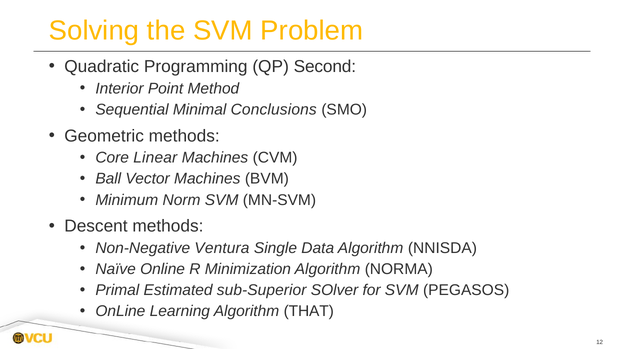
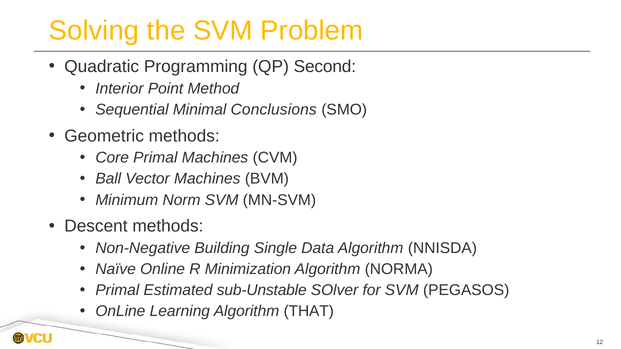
Core Linear: Linear -> Primal
Ventura: Ventura -> Building
sub-Superior: sub-Superior -> sub-Unstable
